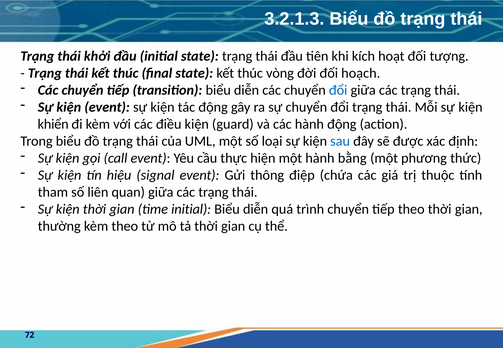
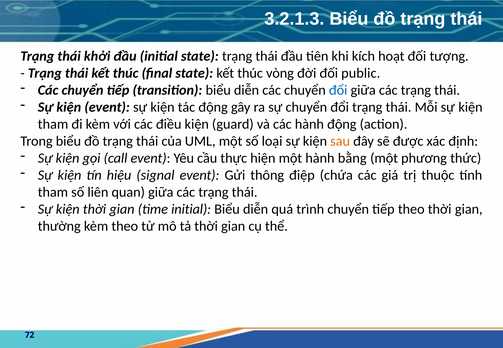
hoạch: hoạch -> public
khiển at (53, 124): khiển -> tham
sau colour: blue -> orange
